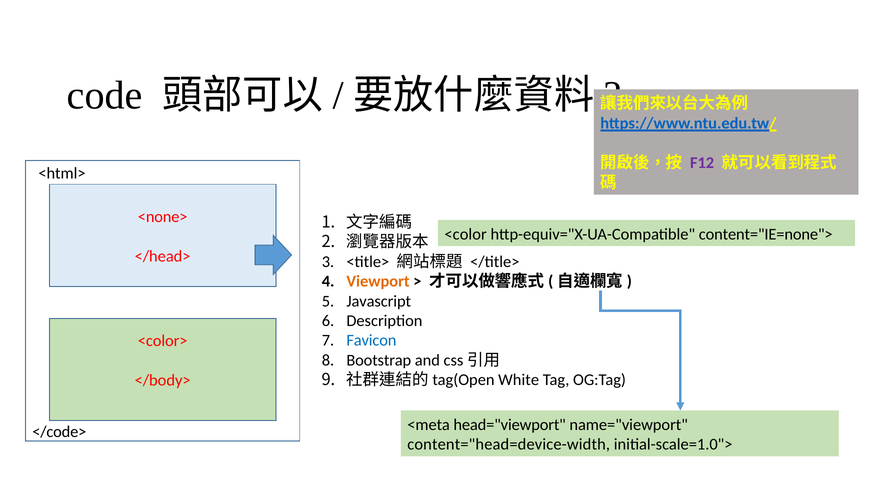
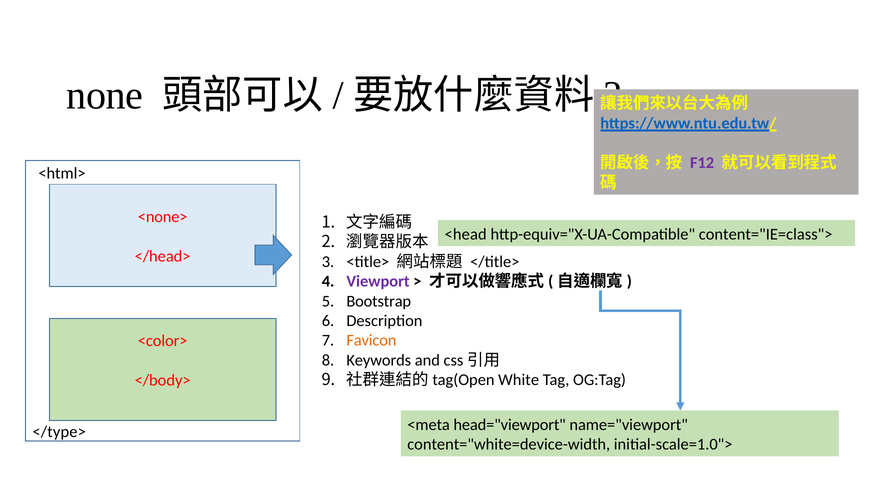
code: code -> none
<color: <color -> <head
content="IE=none">: content="IE=none"> -> content="IE=class">
Viewport colour: orange -> purple
Javascript: Javascript -> Bootstrap
Favicon colour: blue -> orange
Bootstrap: Bootstrap -> Keywords
</code>: </code> -> </type>
content="head=device-width: content="head=device-width -> content="white=device-width
